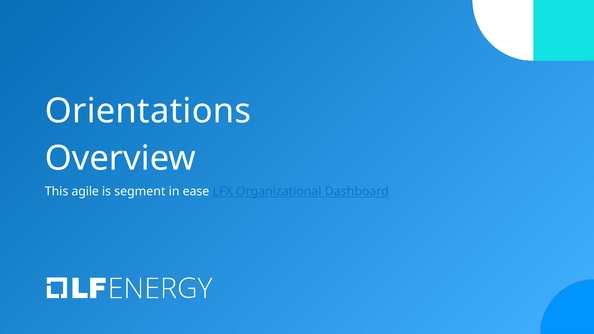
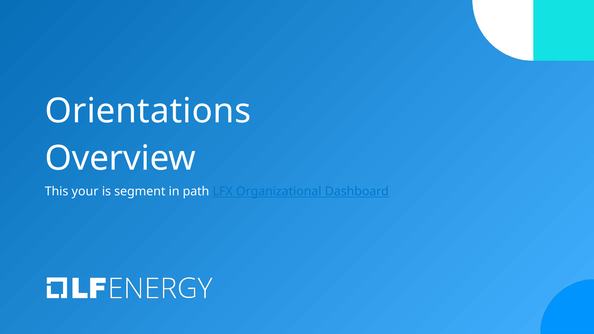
agile: agile -> your
ease: ease -> path
